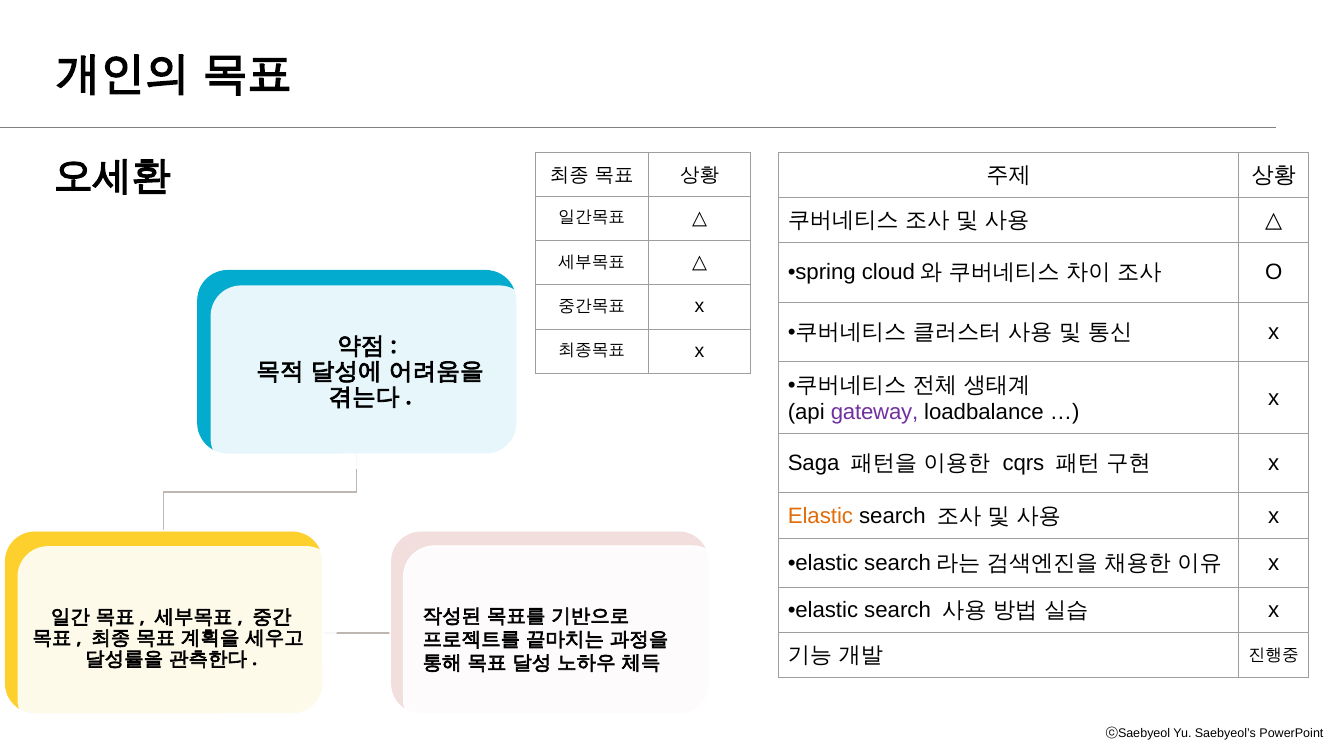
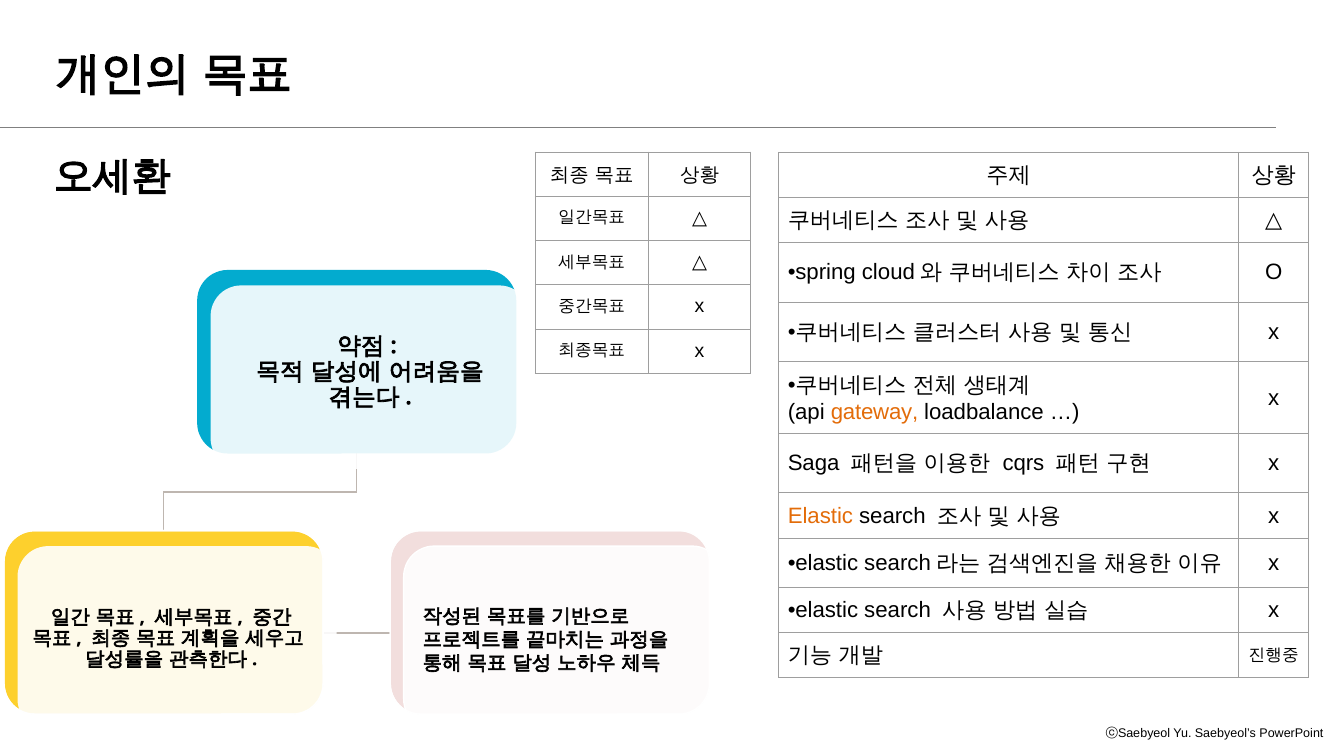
gateway colour: purple -> orange
